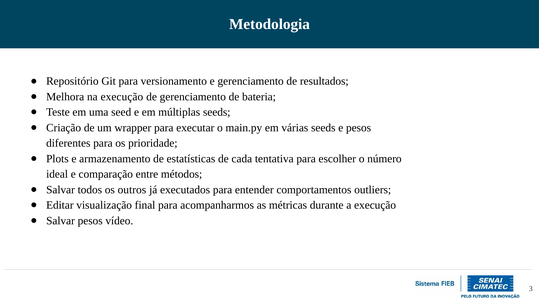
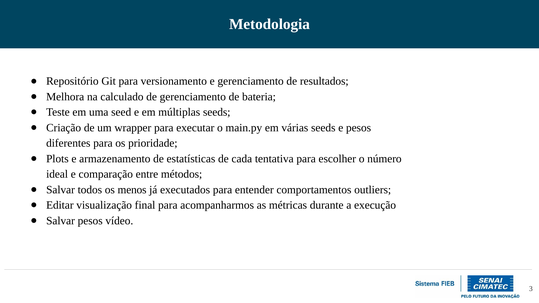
na execução: execução -> calculado
outros: outros -> menos
